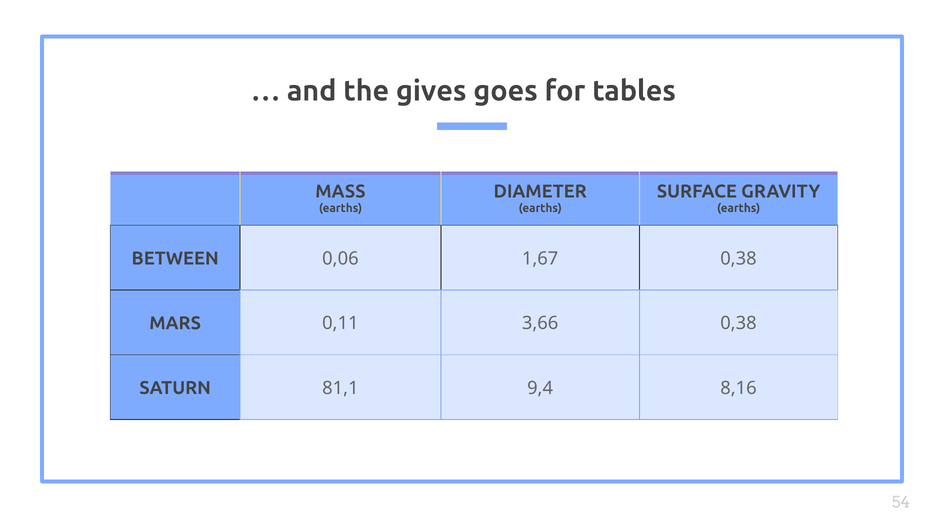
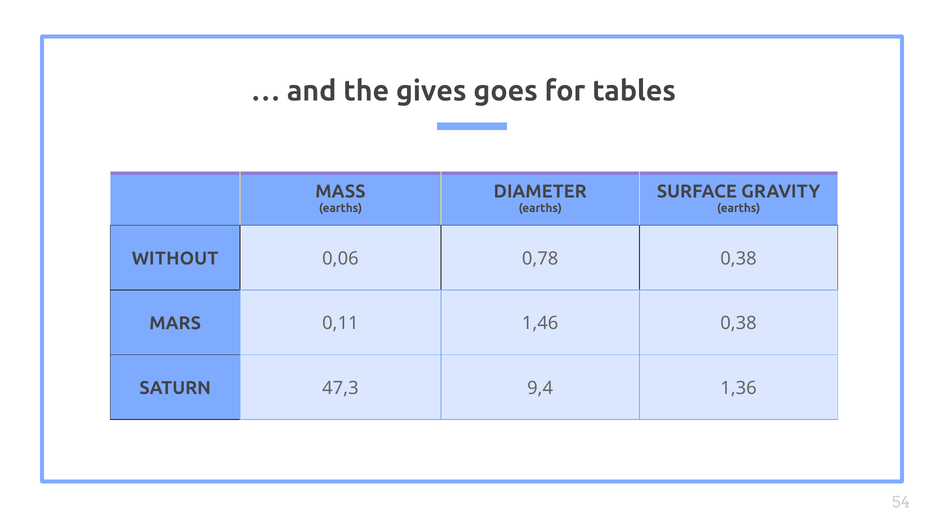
BETWEEN: BETWEEN -> WITHOUT
1,67: 1,67 -> 0,78
3,66: 3,66 -> 1,46
81,1: 81,1 -> 47,3
8,16: 8,16 -> 1,36
